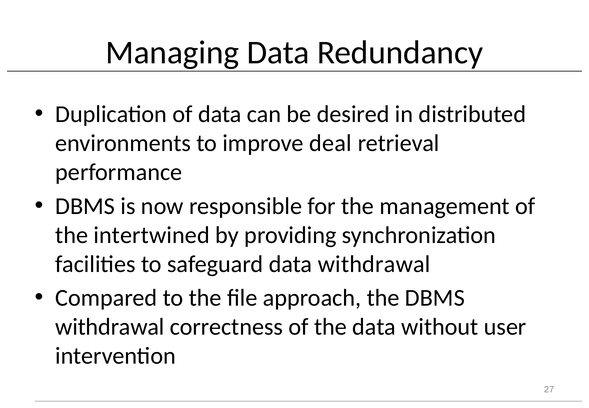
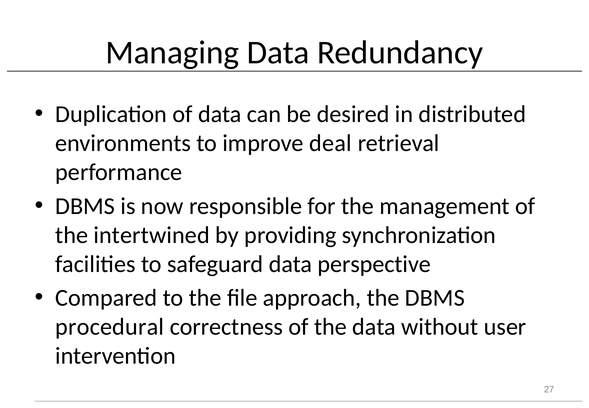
data withdrawal: withdrawal -> perspective
withdrawal at (110, 327): withdrawal -> procedural
